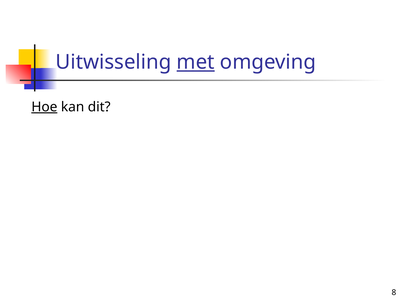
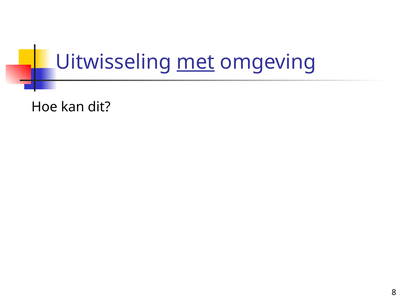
Hoe underline: present -> none
